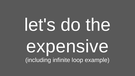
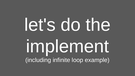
expensive: expensive -> implement
